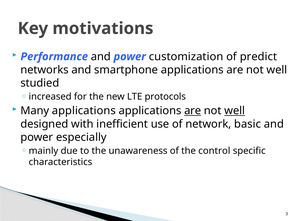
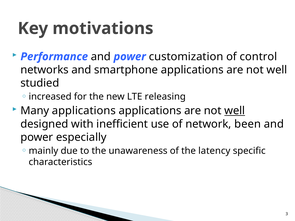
predict: predict -> control
protocols: protocols -> releasing
are at (193, 111) underline: present -> none
basic: basic -> been
control: control -> latency
